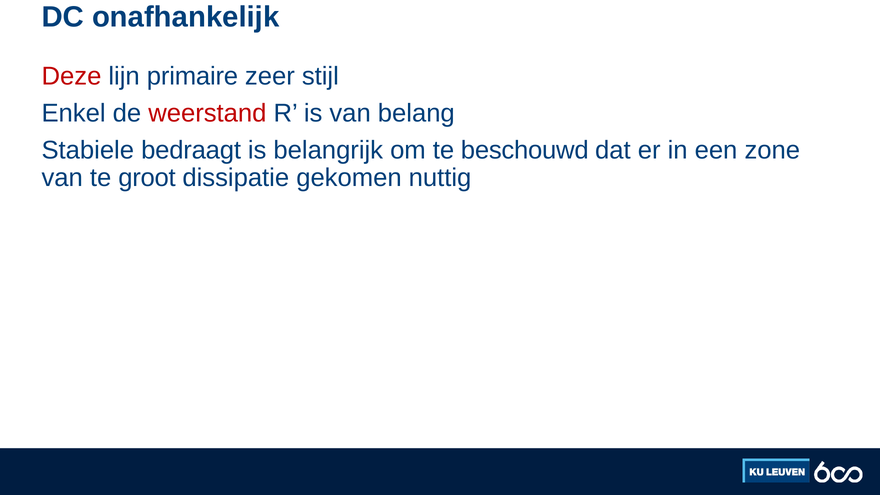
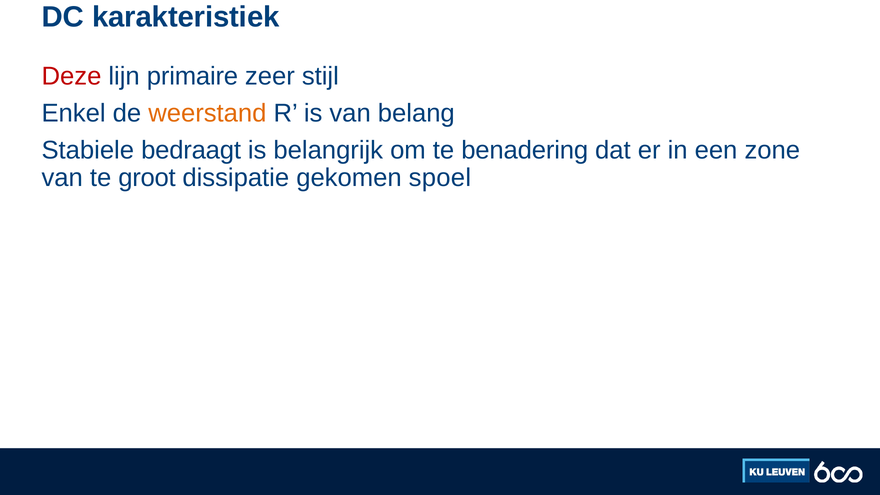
onafhankelijk: onafhankelijk -> karakteristiek
weerstand colour: red -> orange
beschouwd: beschouwd -> benadering
nuttig: nuttig -> spoel
